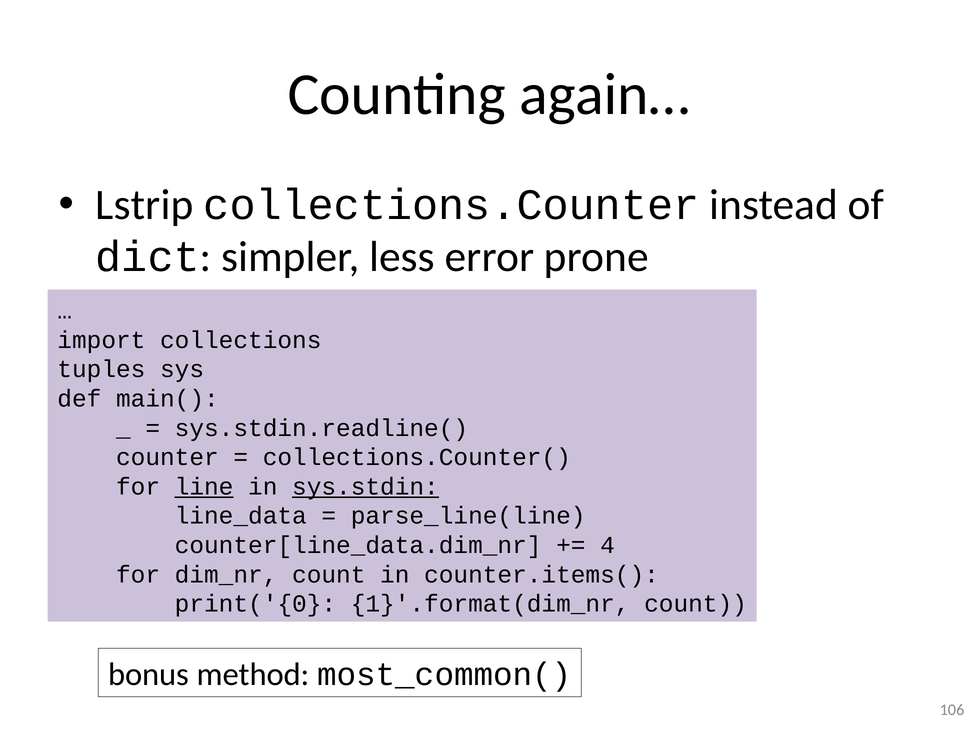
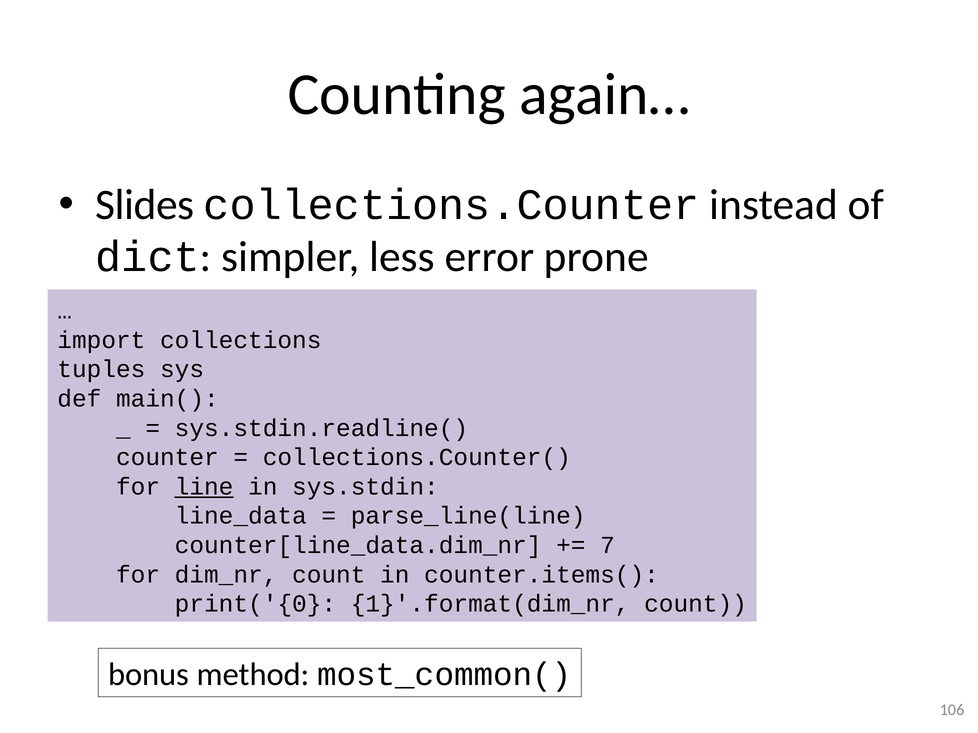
Lstrip: Lstrip -> Slides
sys.stdin underline: present -> none
4: 4 -> 7
